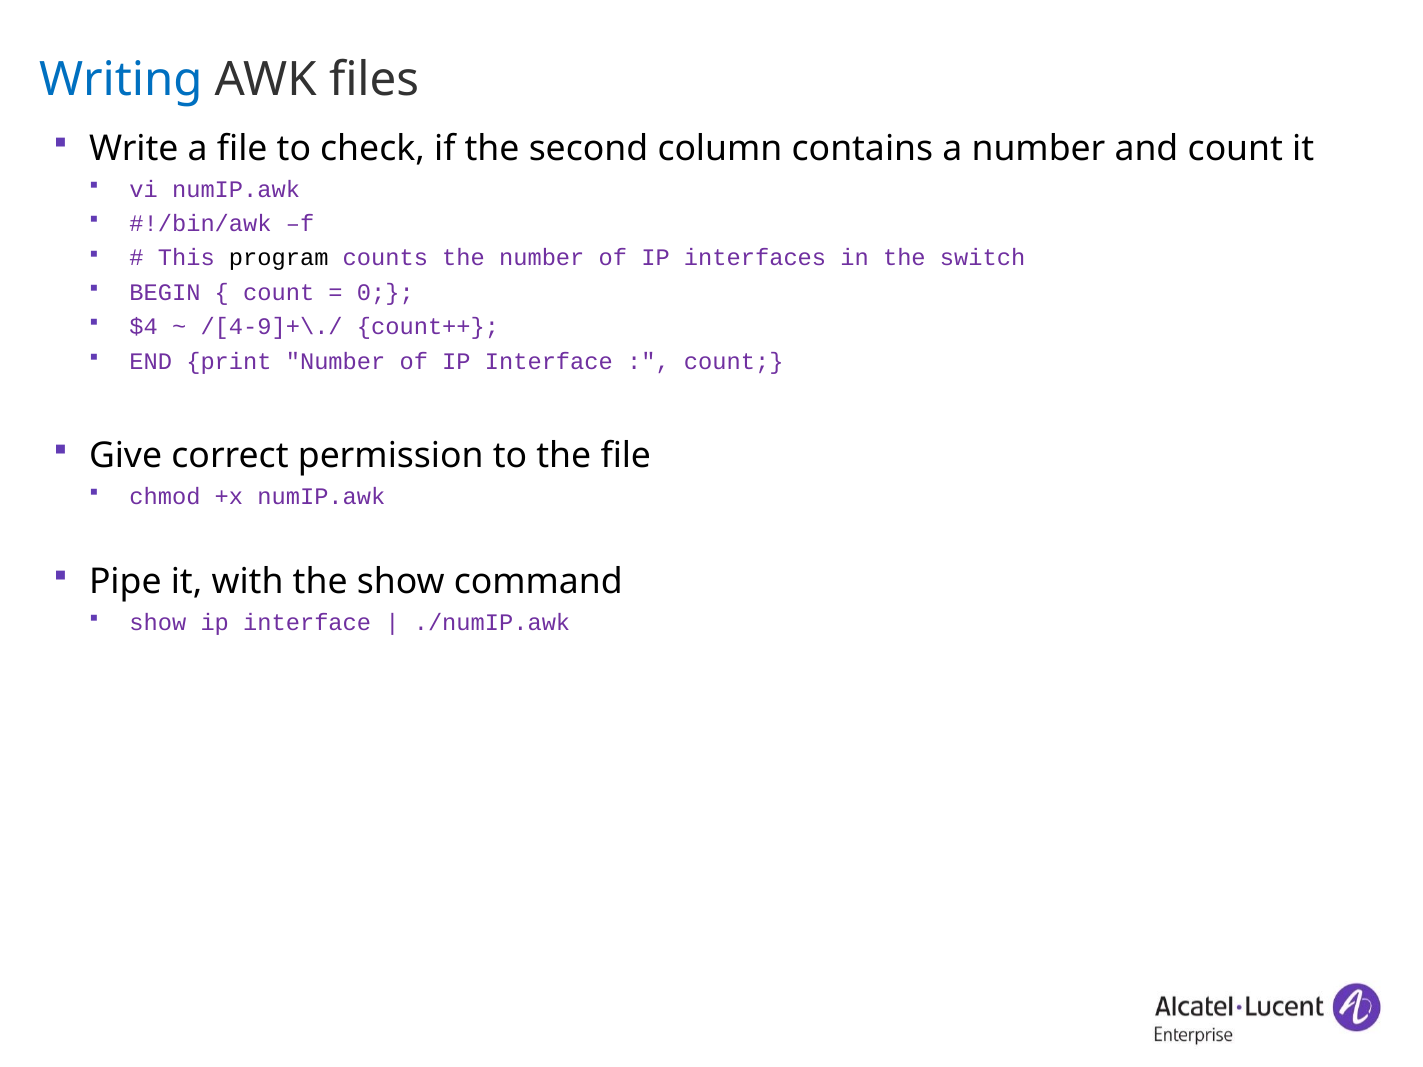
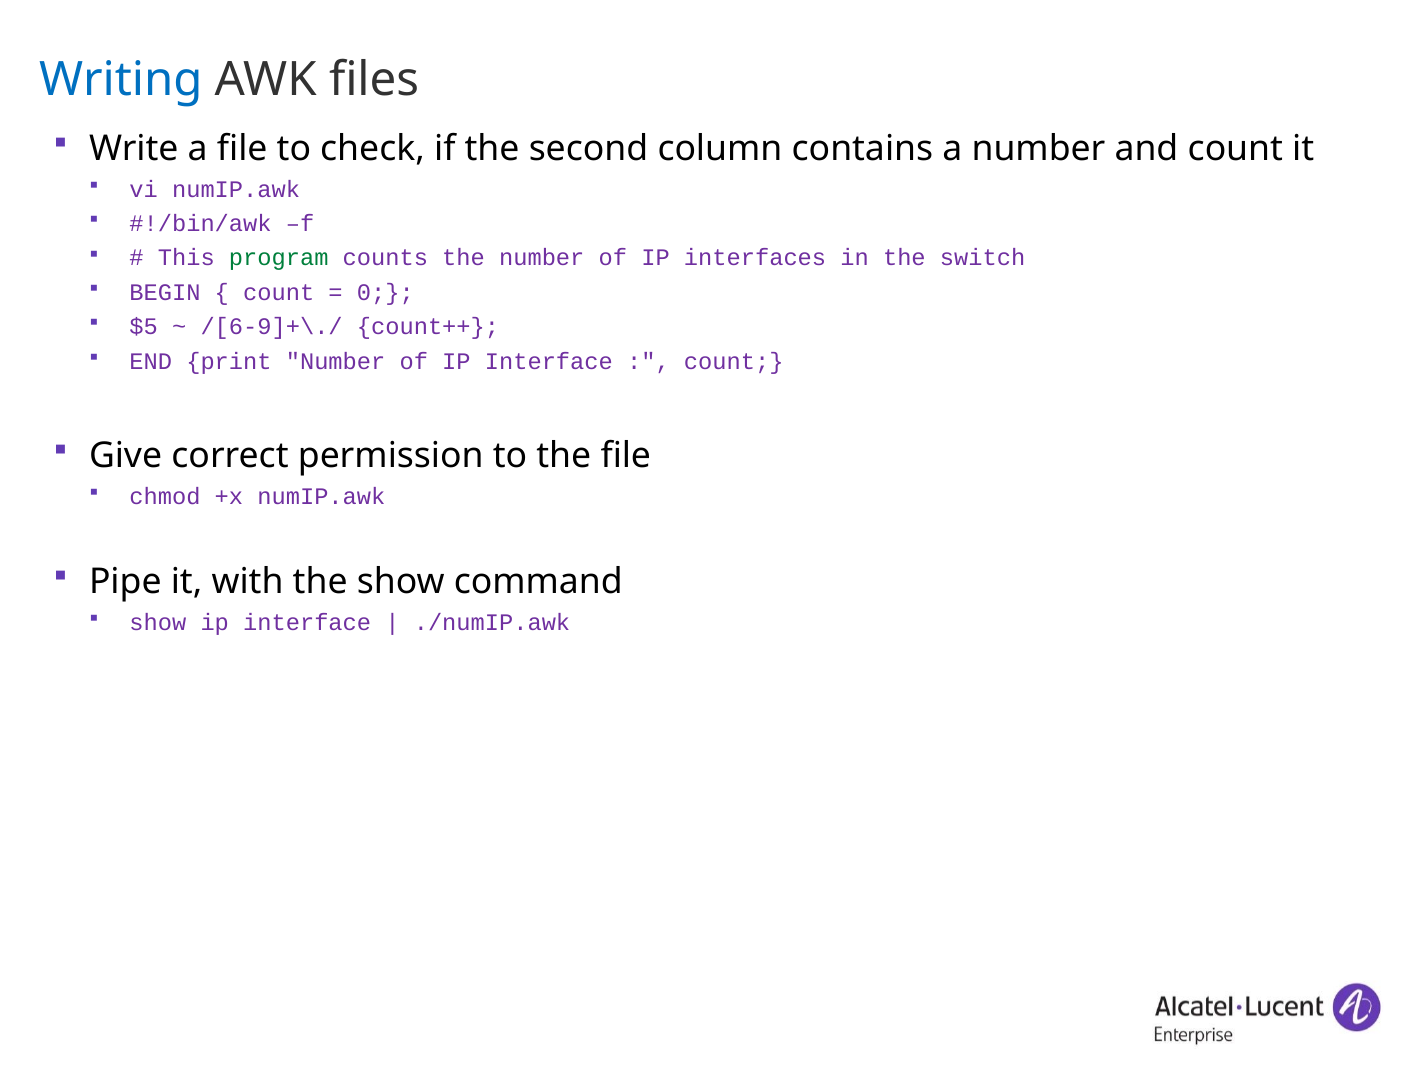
program colour: black -> green
$4: $4 -> $5
/[4-9]+\./: /[4-9]+\./ -> /[6-9]+\./
